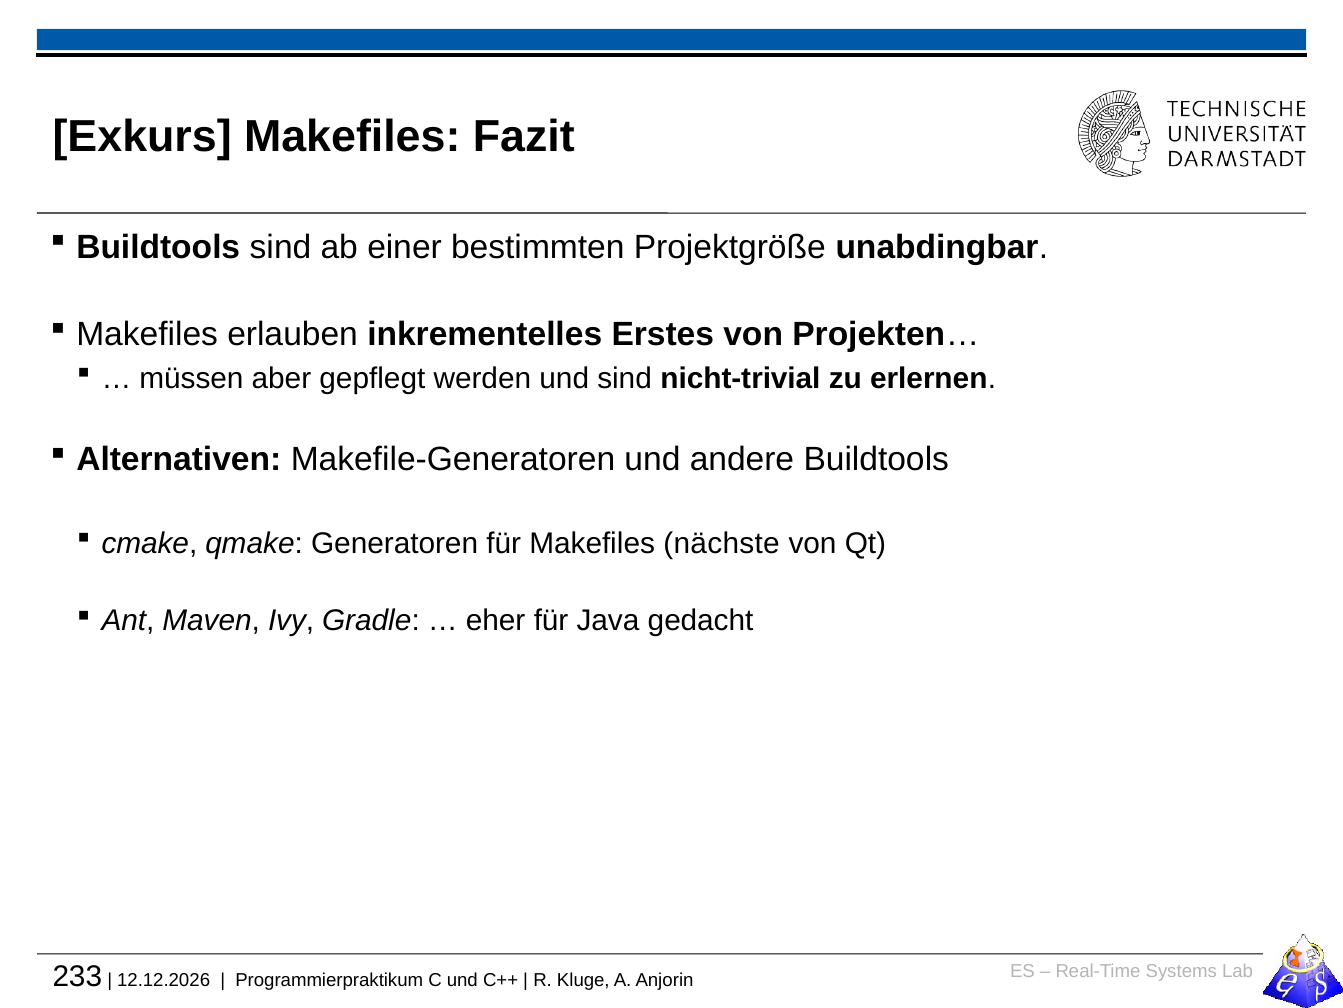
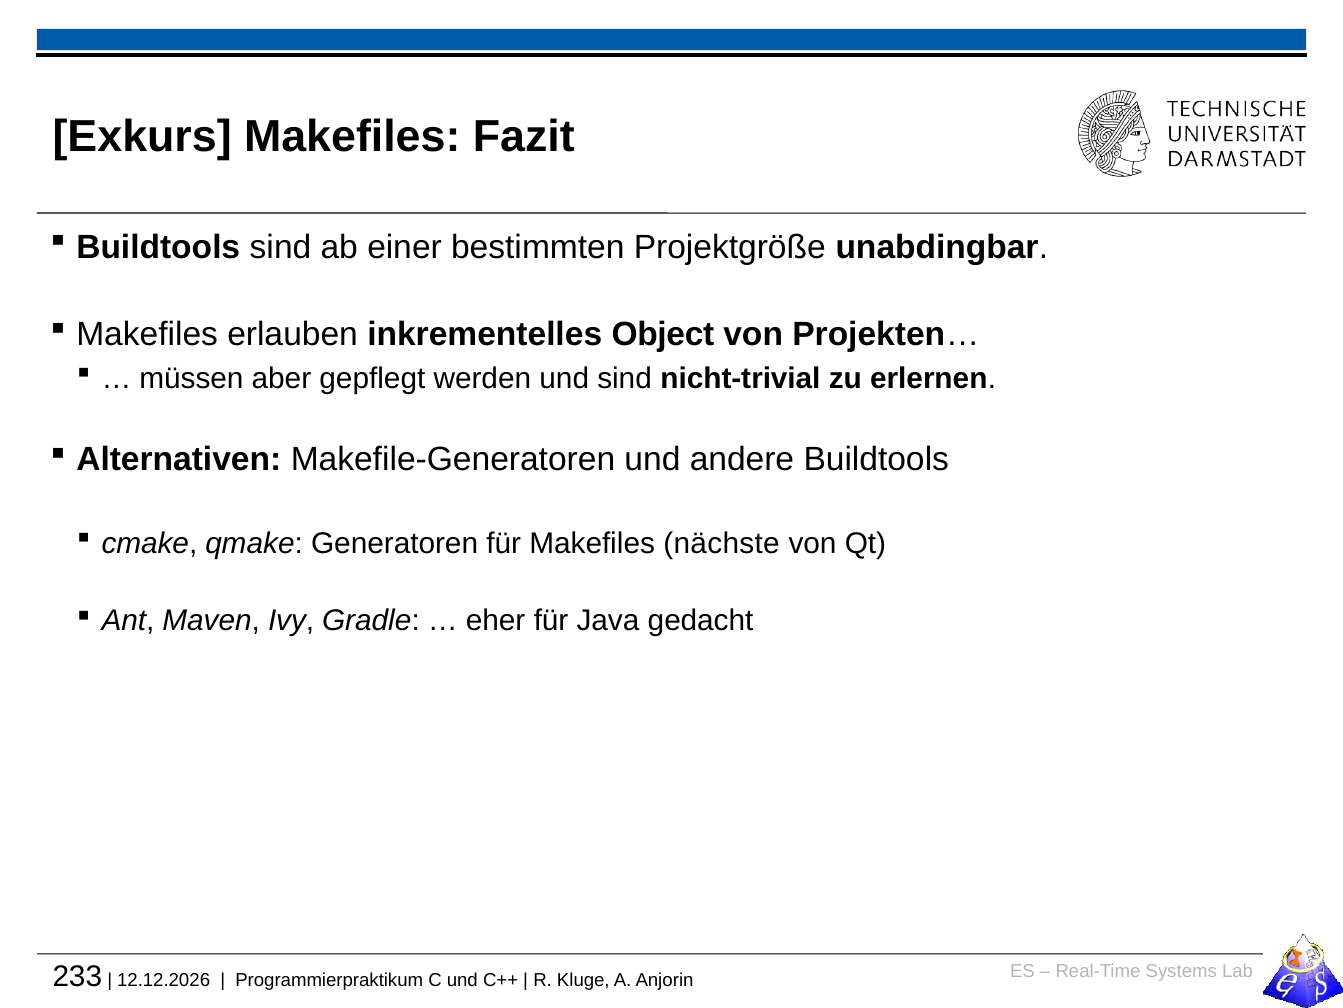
Erstes: Erstes -> Object
